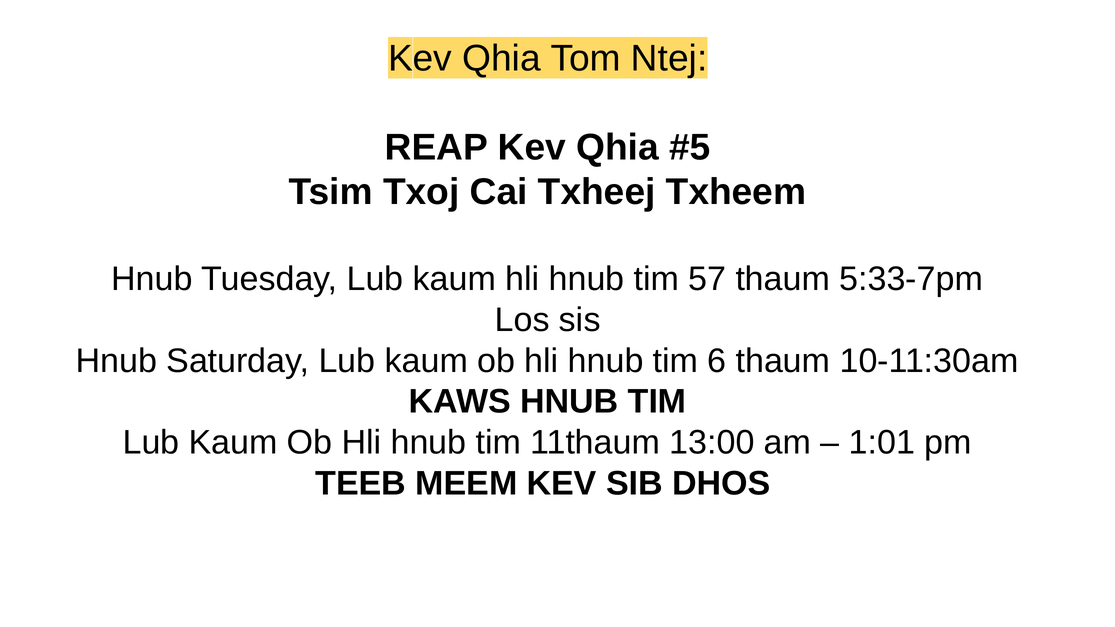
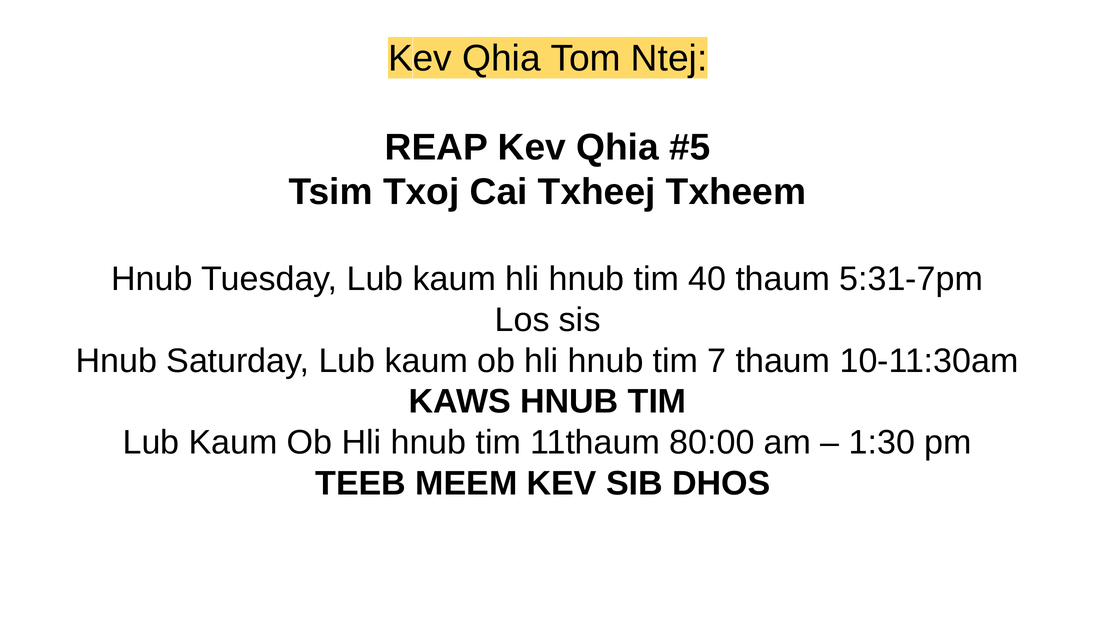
57: 57 -> 40
5:33-7pm: 5:33-7pm -> 5:31-7pm
6: 6 -> 7
13:00: 13:00 -> 80:00
1:01: 1:01 -> 1:30
